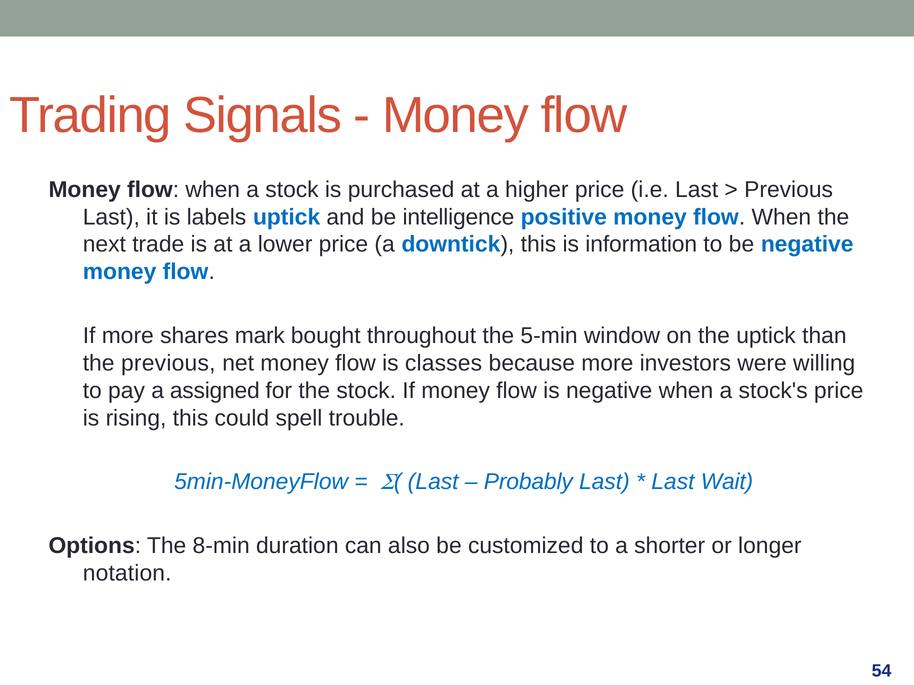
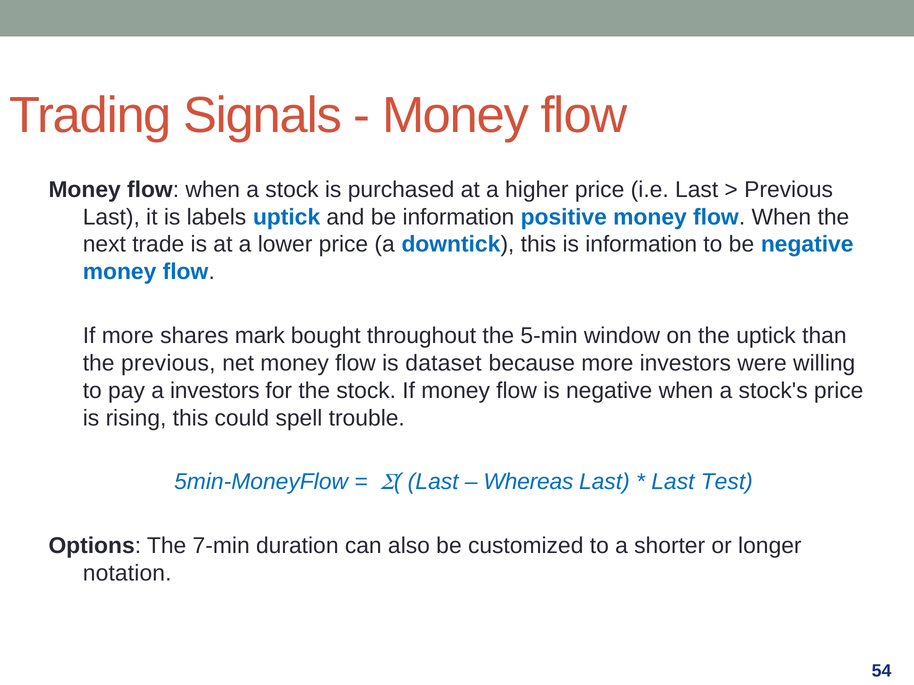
be intelligence: intelligence -> information
classes: classes -> dataset
a assigned: assigned -> investors
Probably: Probably -> Whereas
Wait: Wait -> Test
8-min: 8-min -> 7-min
